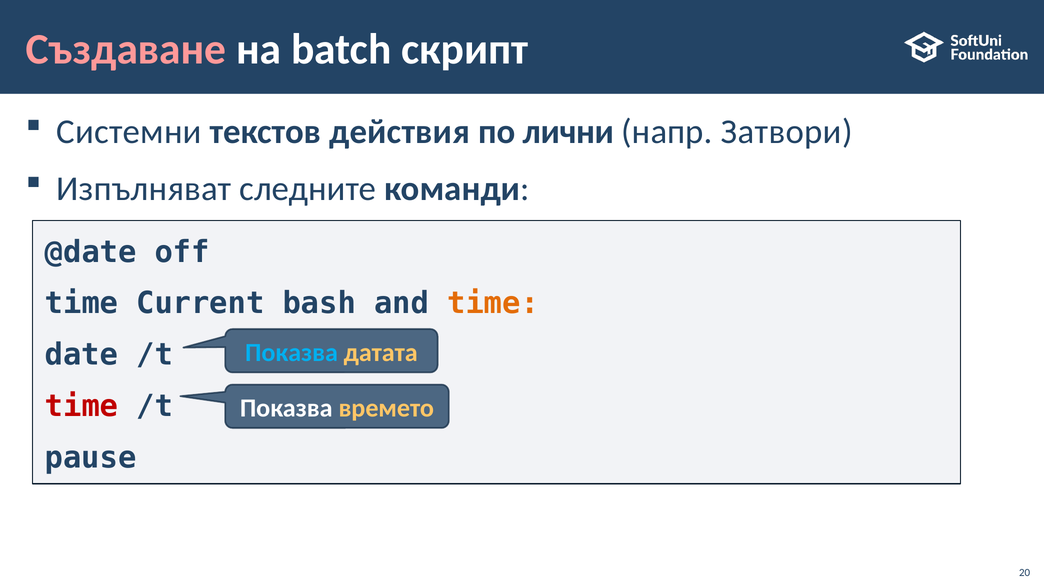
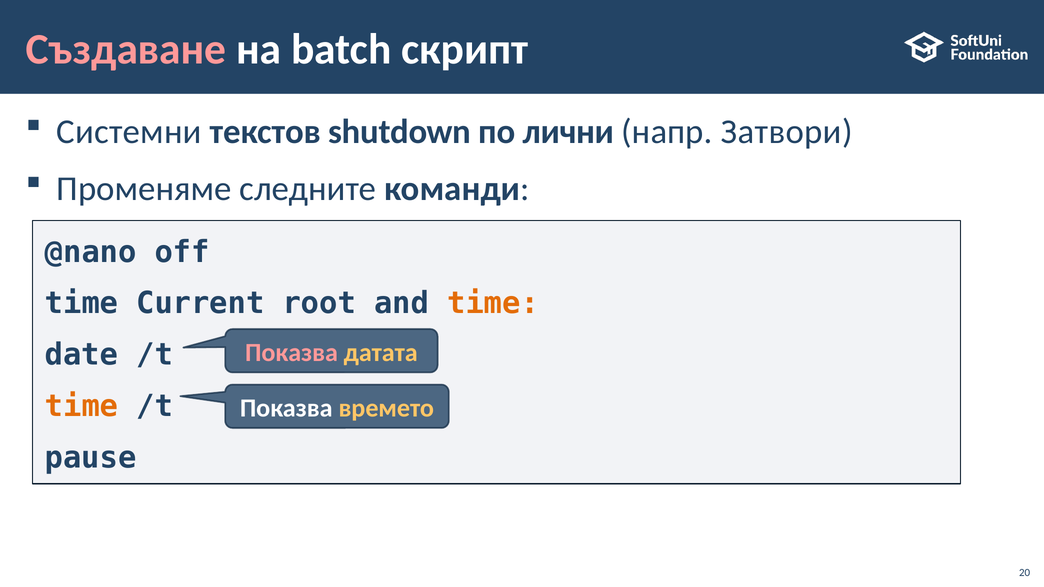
действия: действия -> shutdown
Изпълняват: Изпълняват -> Променяме
@date: @date -> @nano
bash: bash -> root
Показва at (291, 353) colour: light blue -> pink
time at (82, 406) colour: red -> orange
